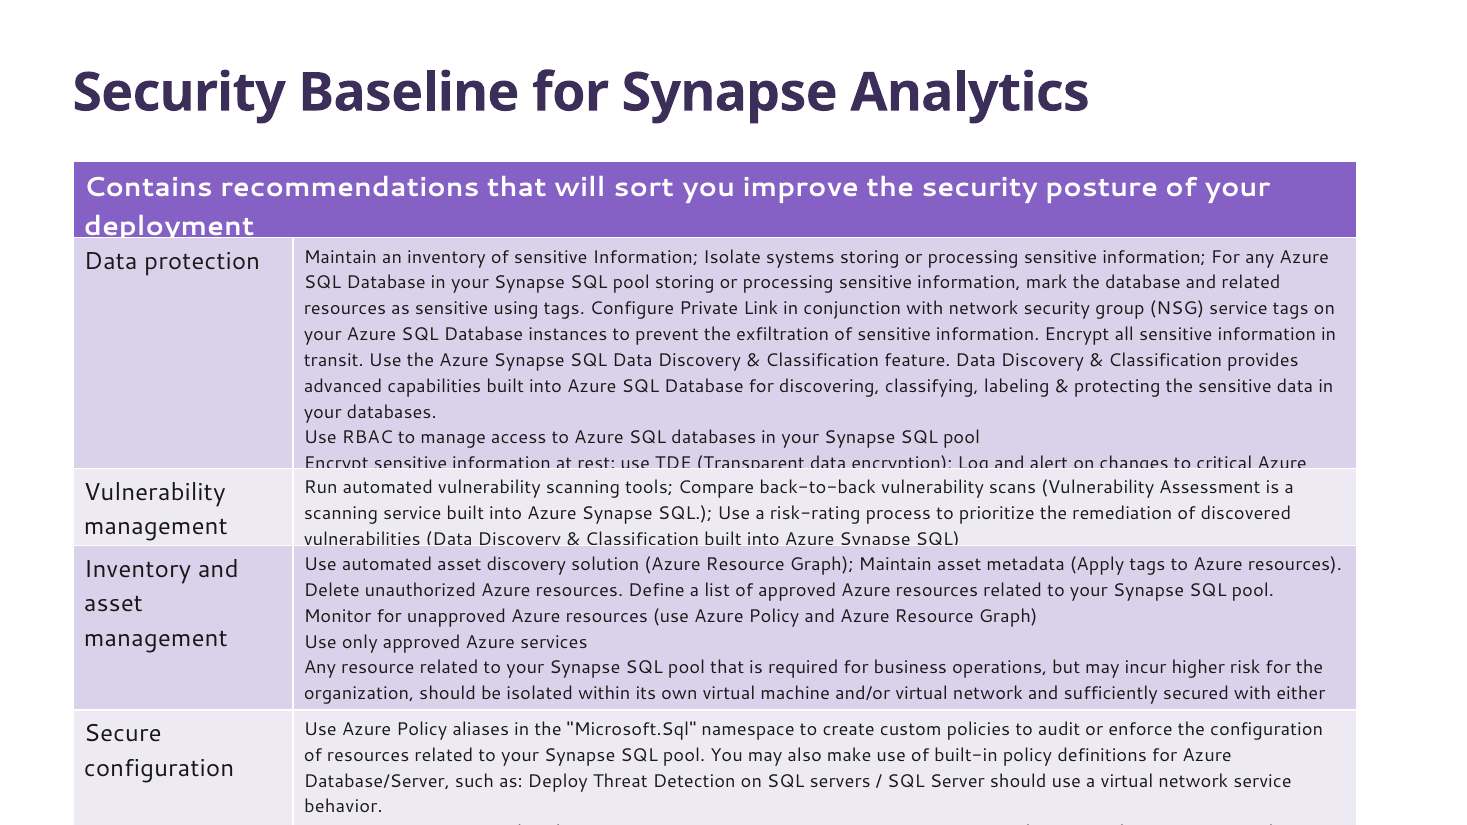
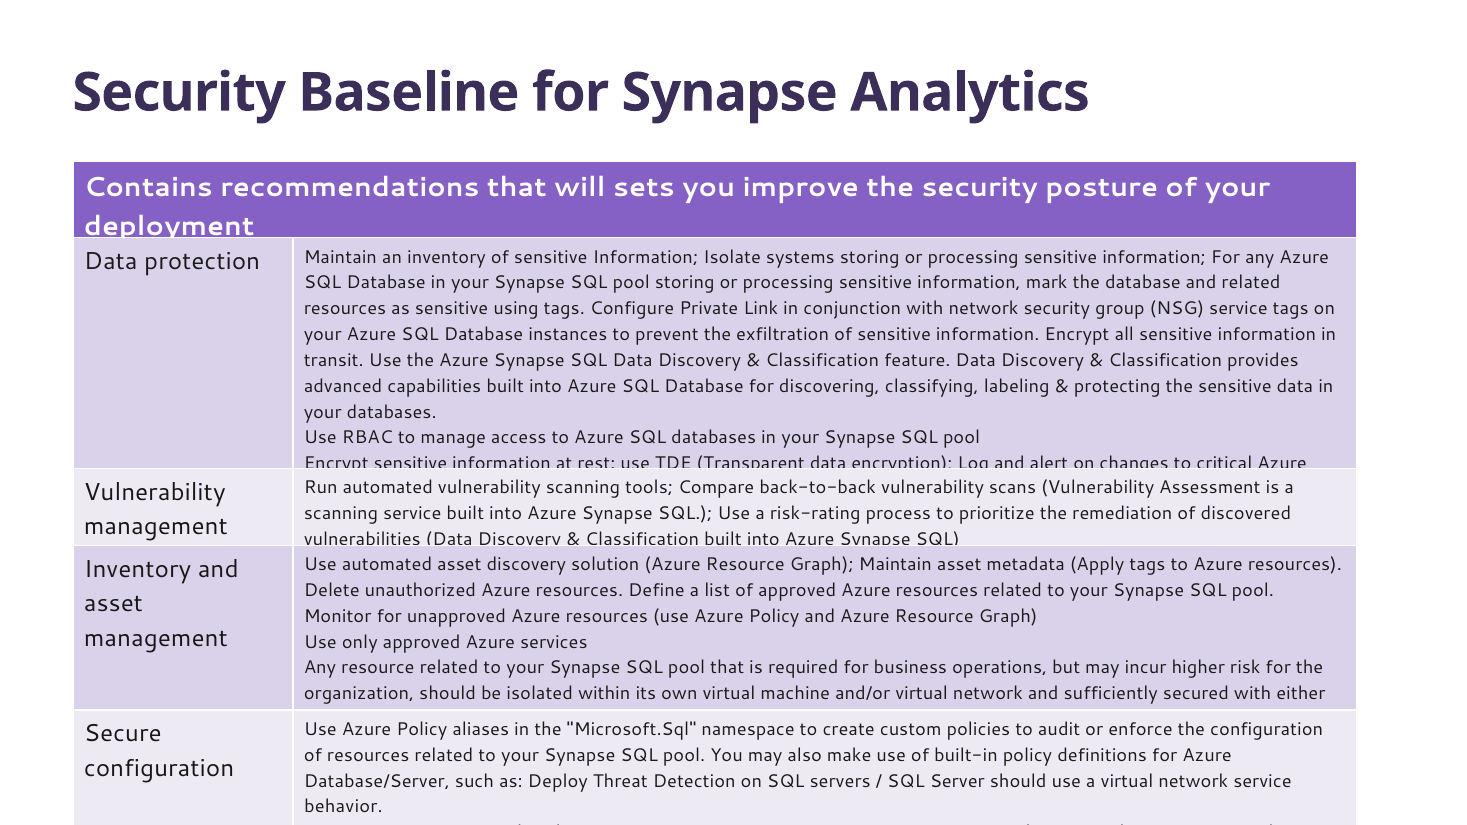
sort: sort -> sets
